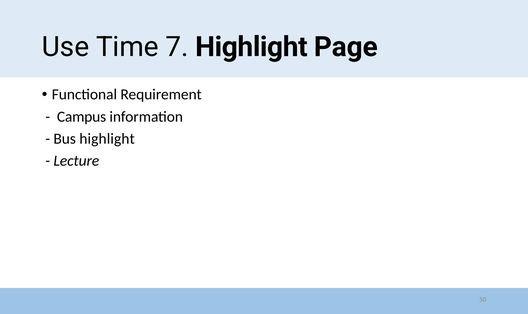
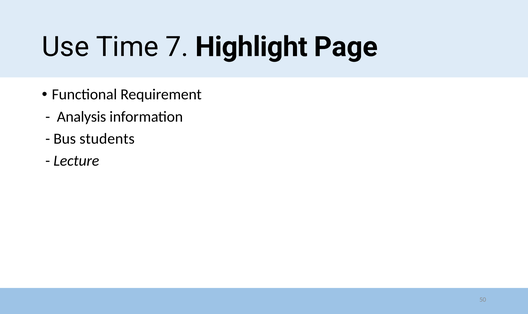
Campus: Campus -> Analysis
Bus highlight: highlight -> students
